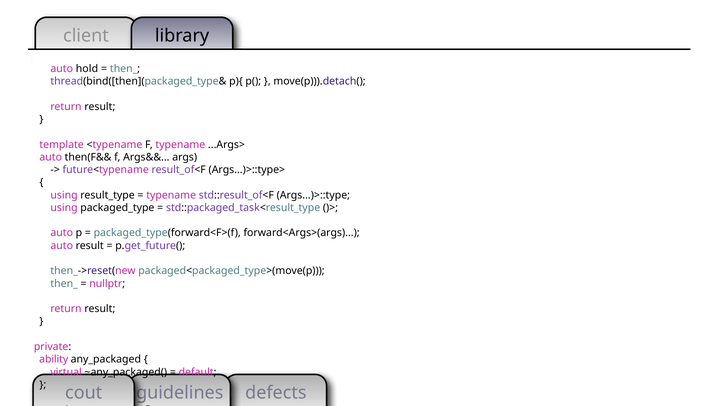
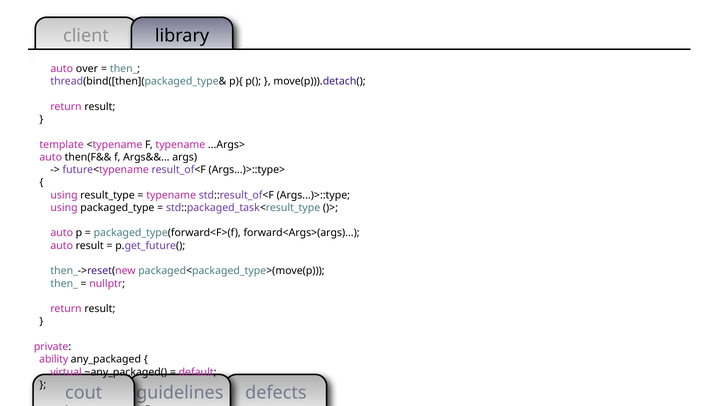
hold: hold -> over
